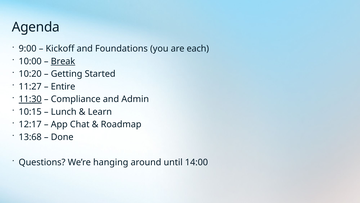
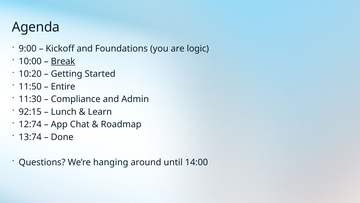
each: each -> logic
11:27: 11:27 -> 11:50
11:30 underline: present -> none
10:15: 10:15 -> 92:15
12:17: 12:17 -> 12:74
13:68: 13:68 -> 13:74
